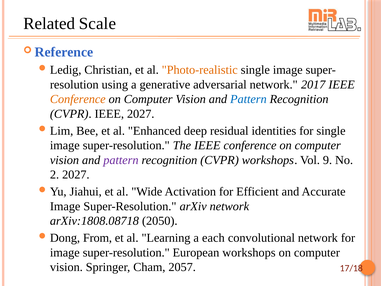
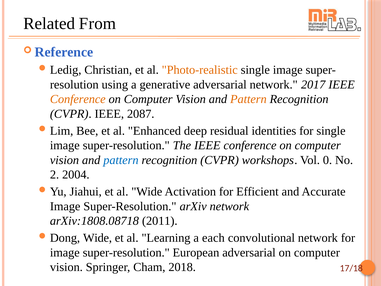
Scale: Scale -> From
Pattern at (248, 99) colour: blue -> orange
IEEE 2027: 2027 -> 2087
pattern at (121, 160) colour: purple -> blue
9: 9 -> 0
2 2027: 2027 -> 2004
2050: 2050 -> 2011
From at (97, 238): From -> Wide
European workshops: workshops -> adversarial
2057: 2057 -> 2018
